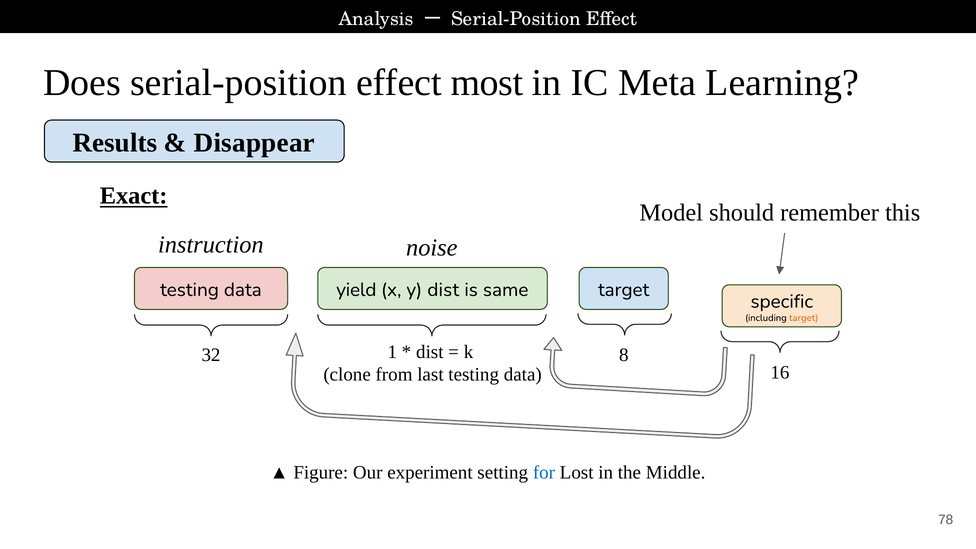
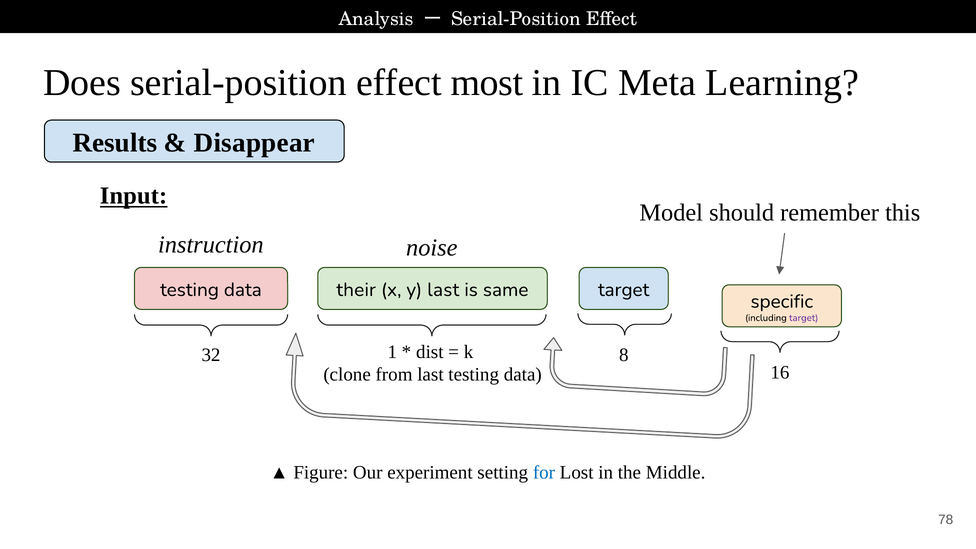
Exact: Exact -> Input
yield: yield -> their
y dist: dist -> last
target at (804, 318) colour: orange -> purple
